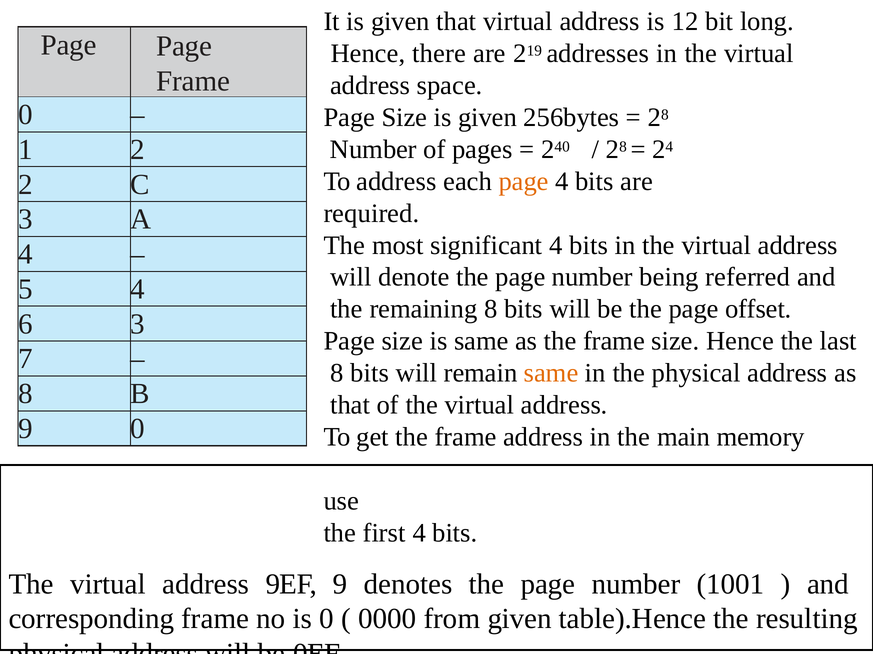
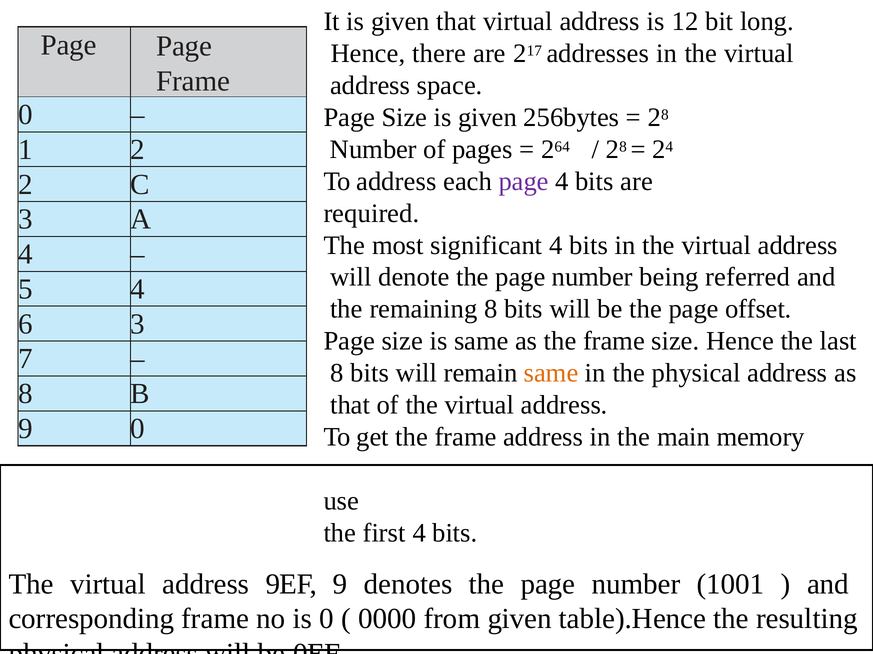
19: 19 -> 17
40: 40 -> 64
page at (524, 182) colour: orange -> purple
